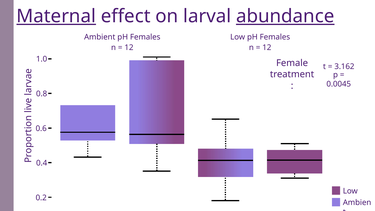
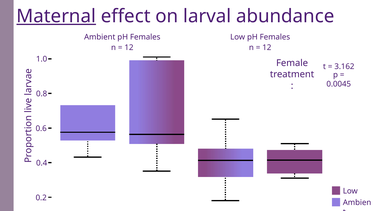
abundance underline: present -> none
